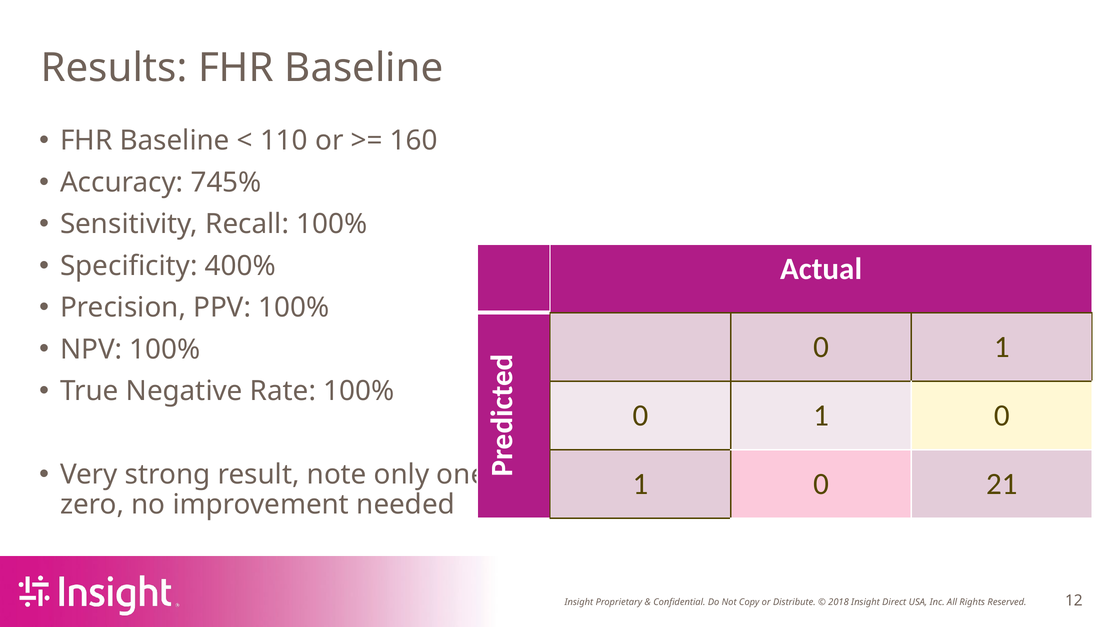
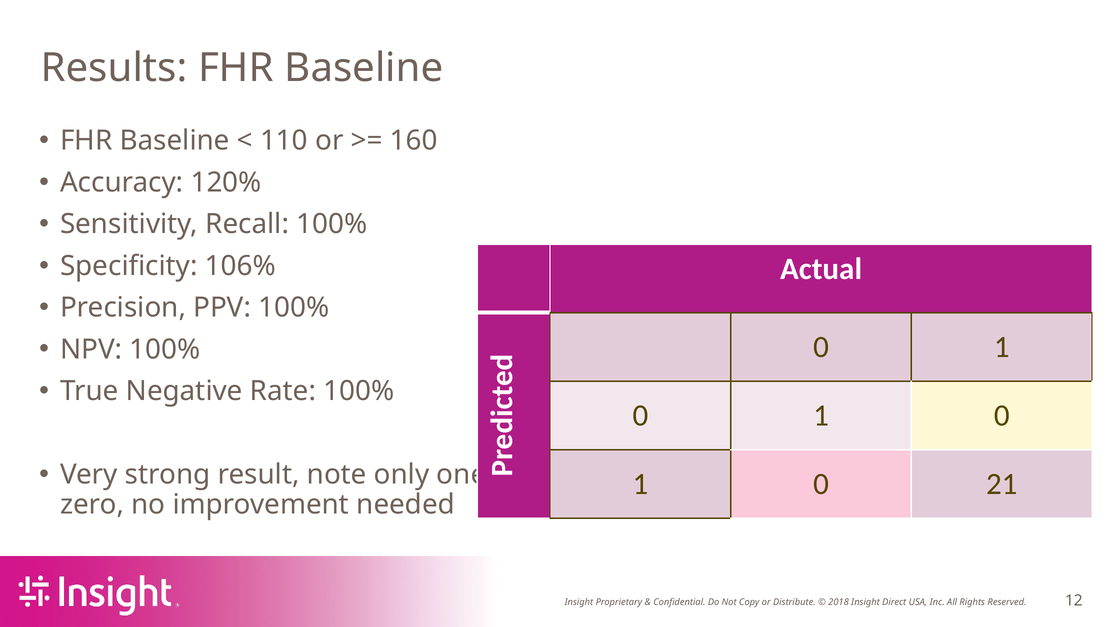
745%: 745% -> 120%
400%: 400% -> 106%
